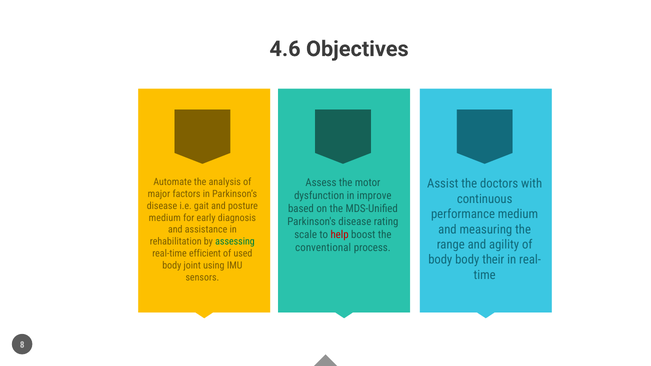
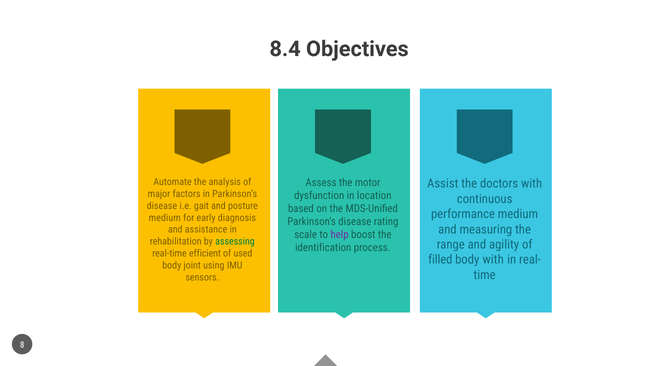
4.6: 4.6 -> 8.4
improve: improve -> location
help colour: red -> purple
conventional: conventional -> identification
body at (440, 260): body -> filled
body their: their -> with
